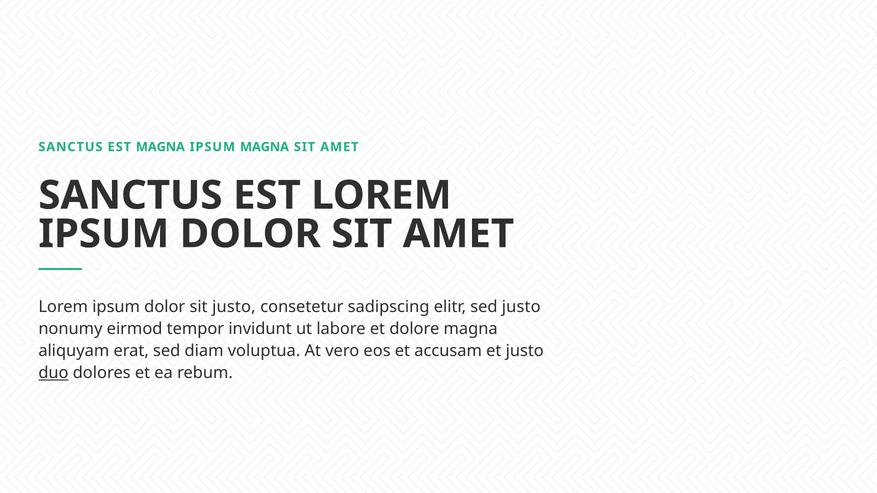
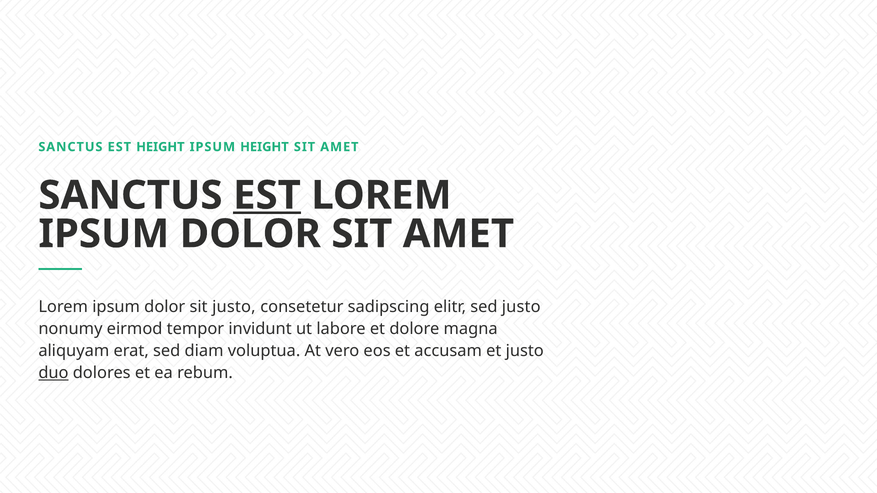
EST MAGNA: MAGNA -> HEIGHT
IPSUM MAGNA: MAGNA -> HEIGHT
EST at (267, 196) underline: none -> present
